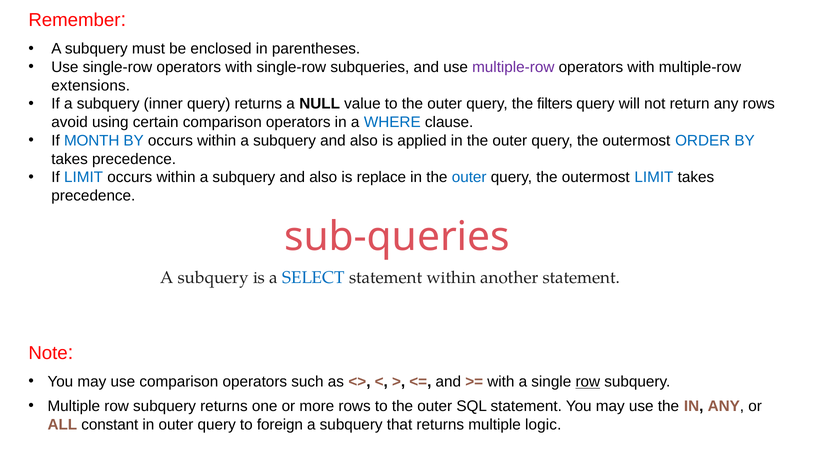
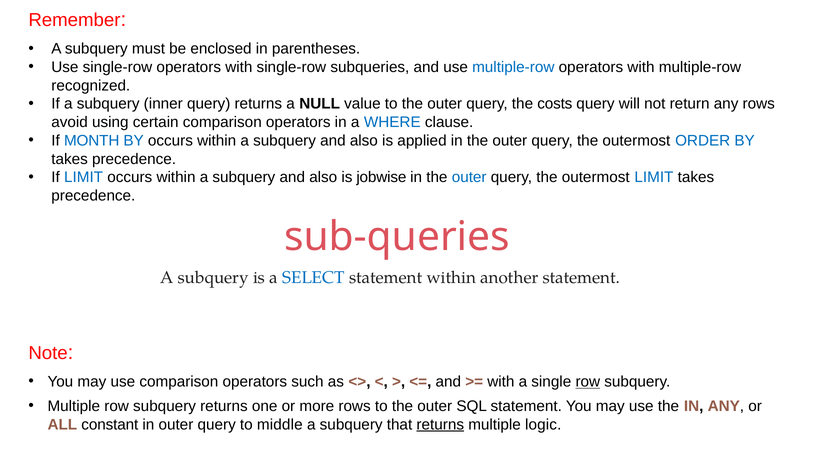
multiple-row at (513, 67) colour: purple -> blue
extensions: extensions -> recognized
filters: filters -> costs
replace: replace -> jobwise
foreign: foreign -> middle
returns at (440, 424) underline: none -> present
